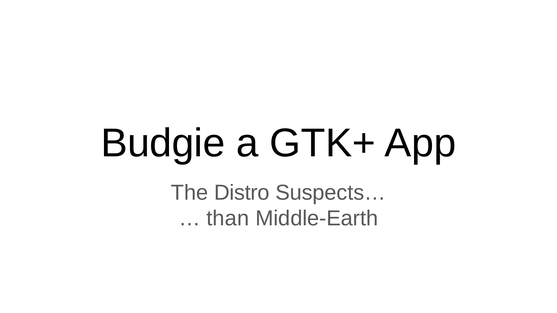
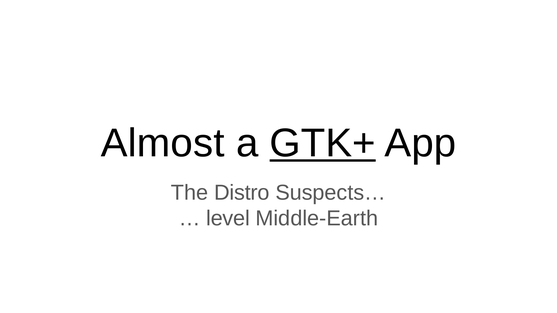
Budgie: Budgie -> Almost
GTK+ underline: none -> present
than: than -> level
